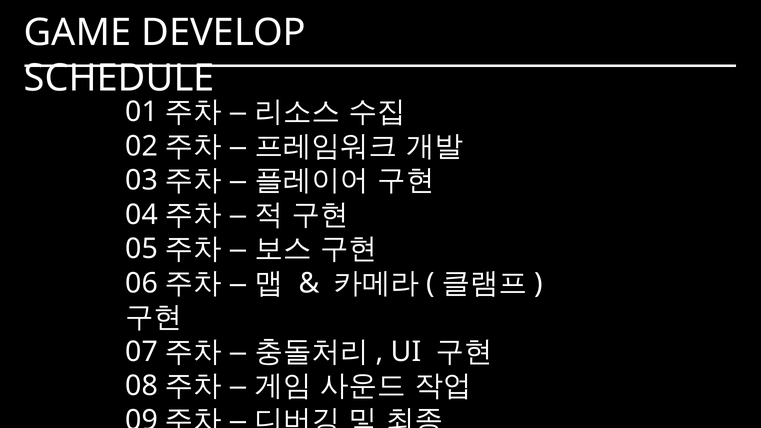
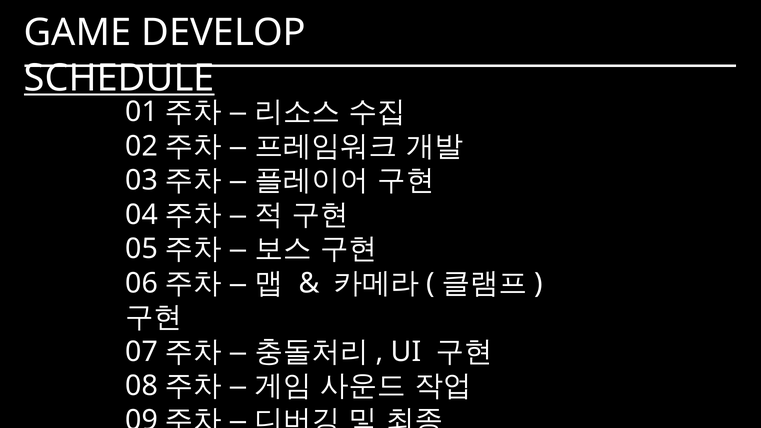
SCHEDULE underline: none -> present
